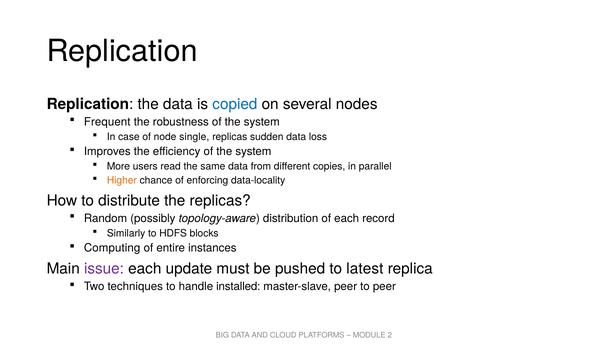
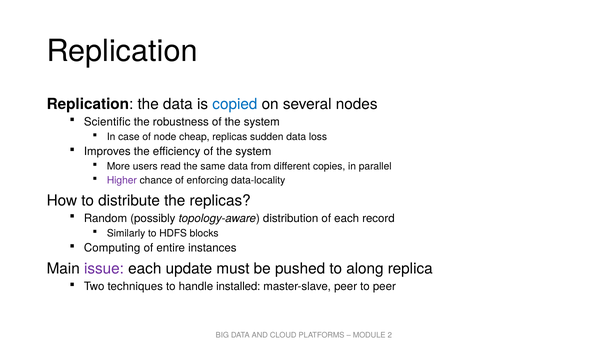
Frequent: Frequent -> Scientific
single: single -> cheap
Higher colour: orange -> purple
latest: latest -> along
